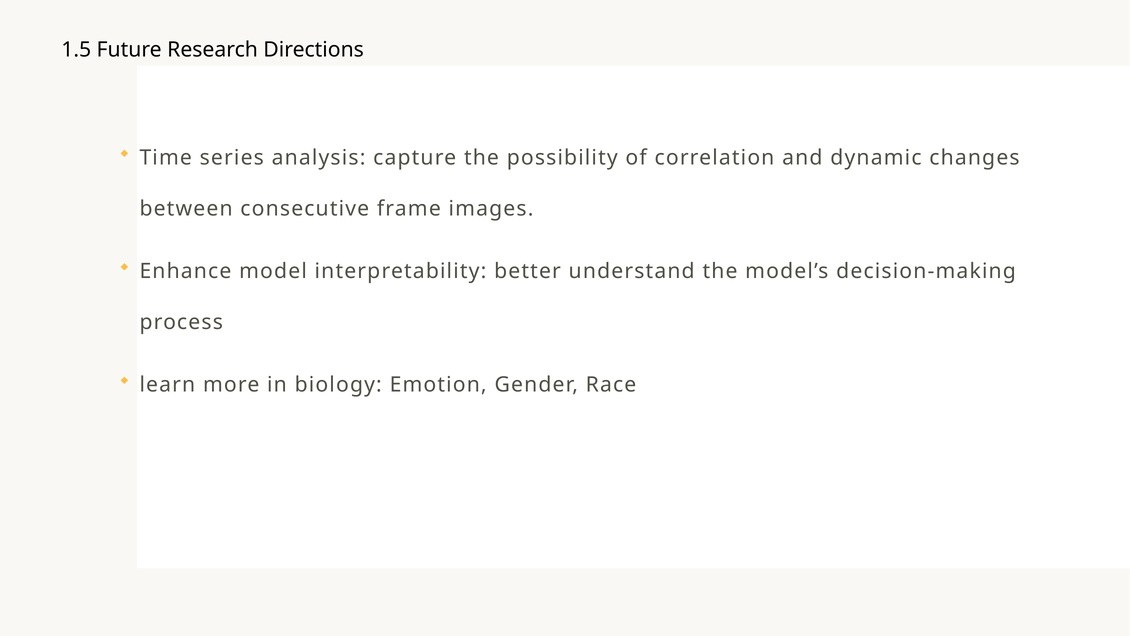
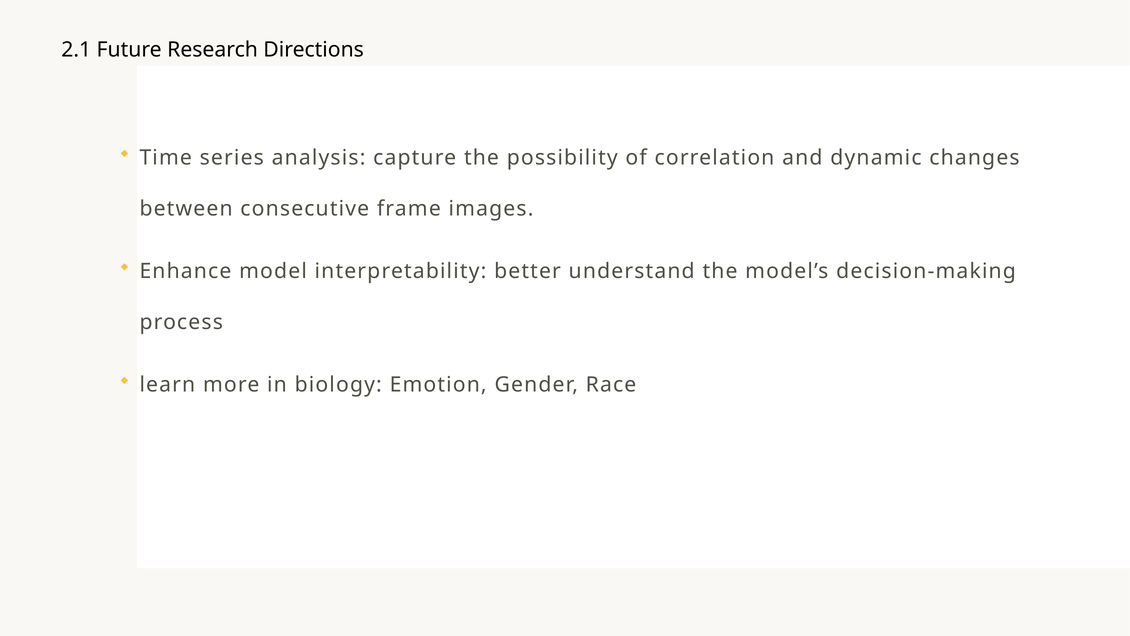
1.5: 1.5 -> 2.1
